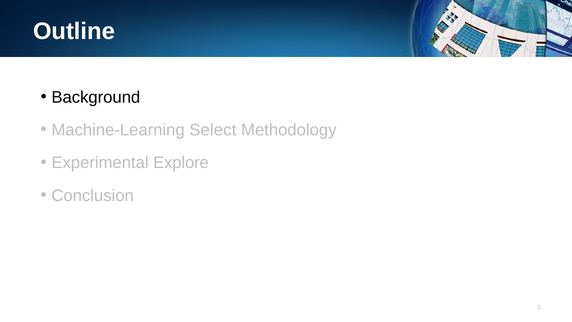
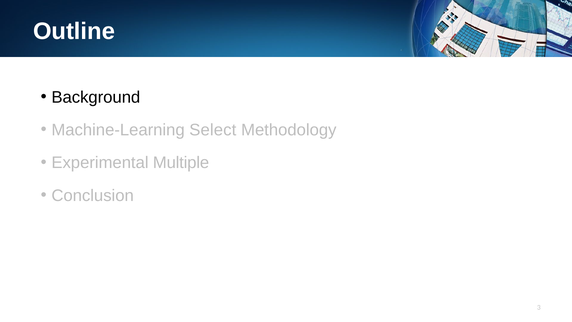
Explore: Explore -> Multiple
